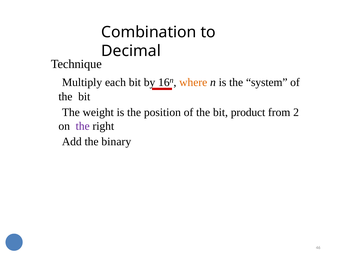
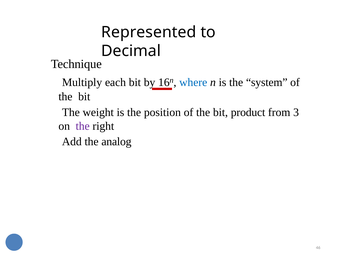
Combination: Combination -> Represented
where colour: orange -> blue
2: 2 -> 3
binary: binary -> analog
